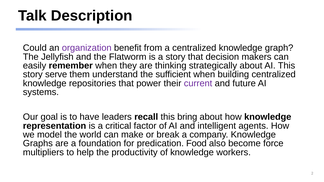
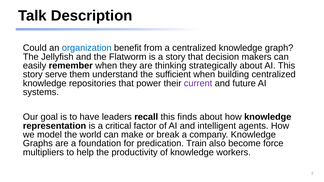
organization colour: purple -> blue
bring: bring -> finds
Food: Food -> Train
